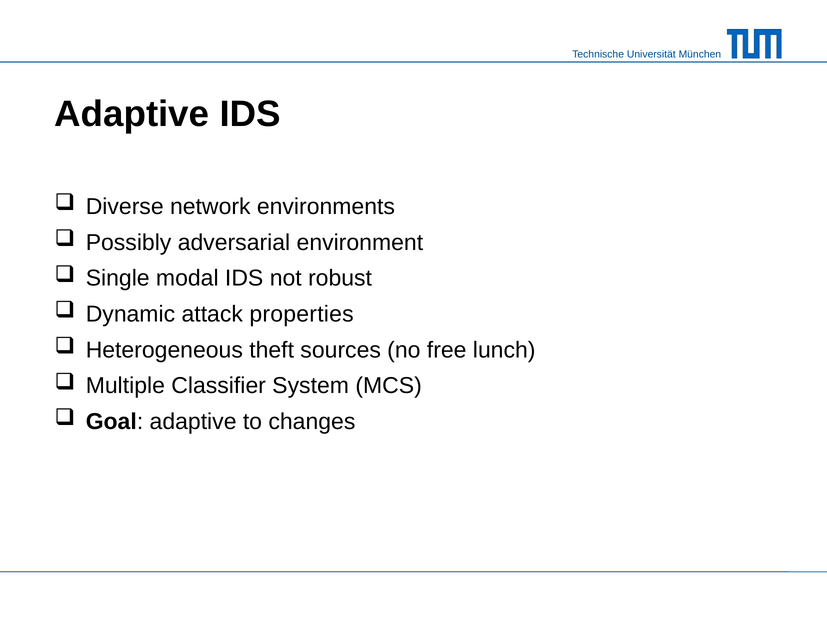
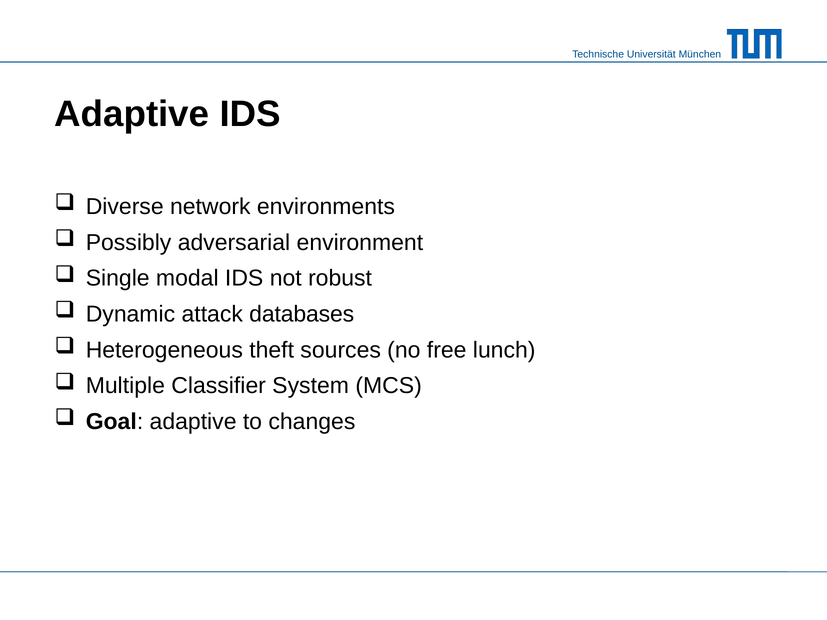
properties: properties -> databases
